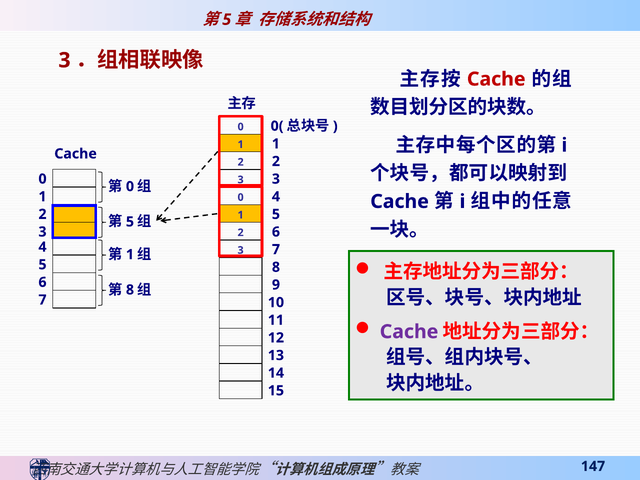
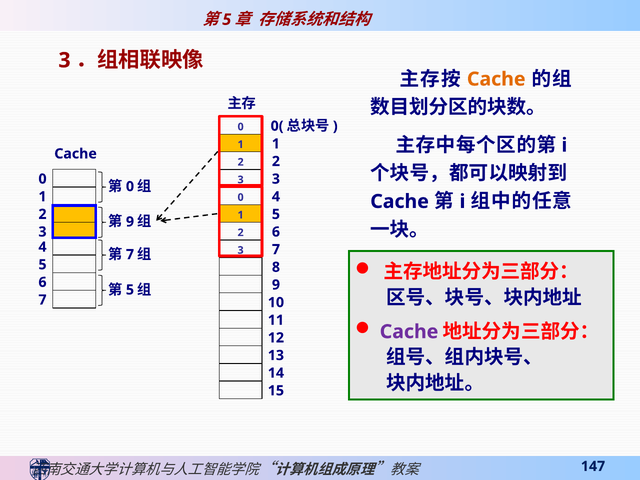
Cache at (496, 79) colour: red -> orange
5 at (130, 222): 5 -> 9
1 at (130, 255): 1 -> 7
8 at (130, 290): 8 -> 5
